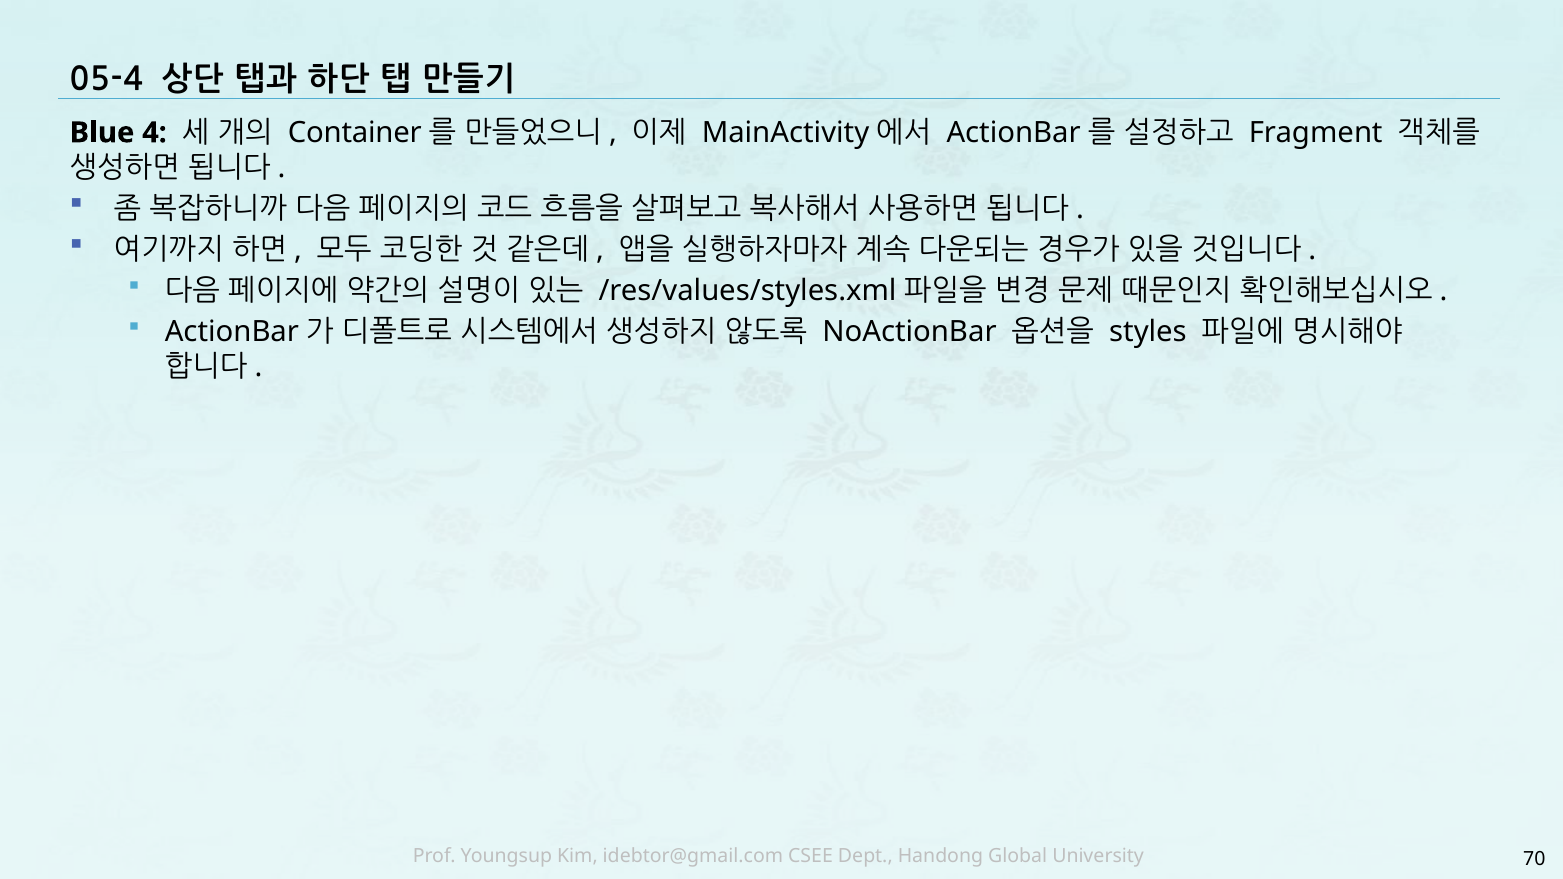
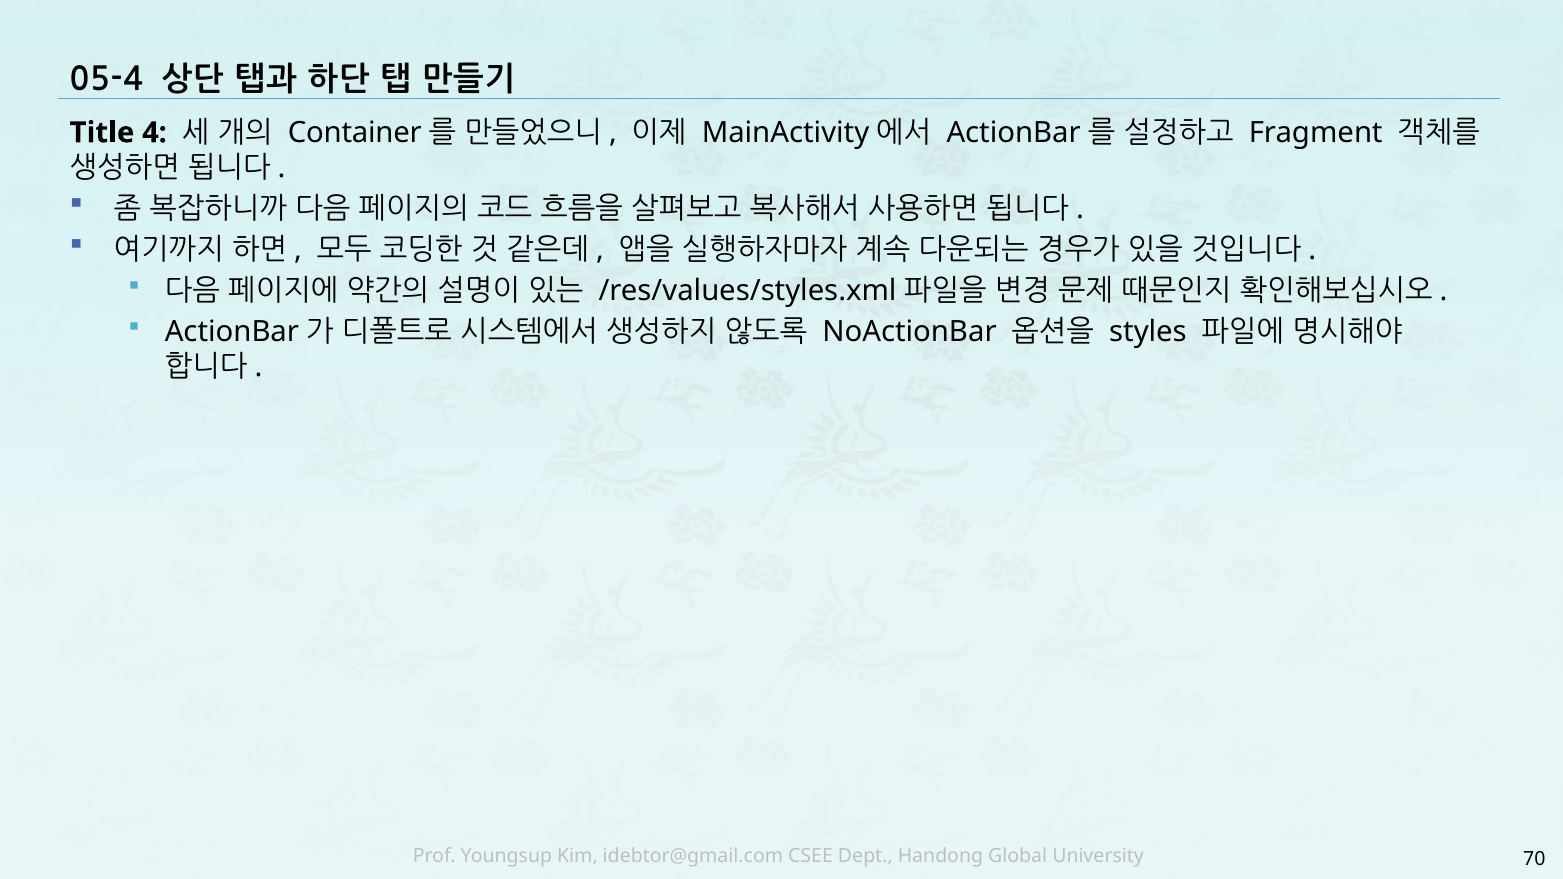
Blue: Blue -> Title
